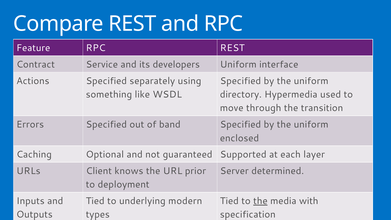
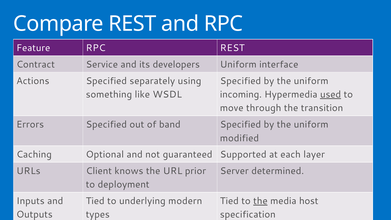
directory: directory -> incoming
used underline: none -> present
enclosed: enclosed -> modified
with: with -> host
